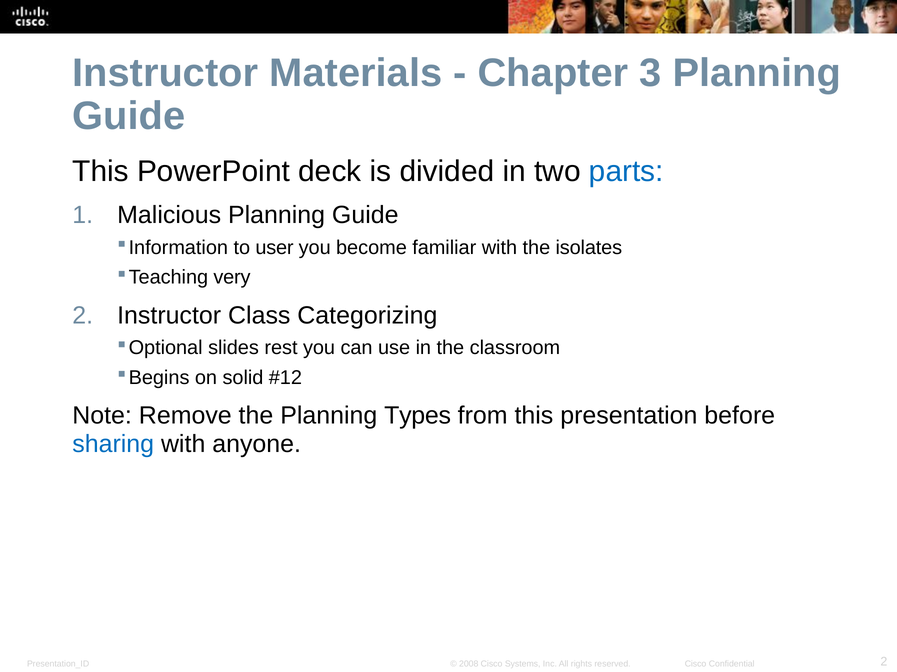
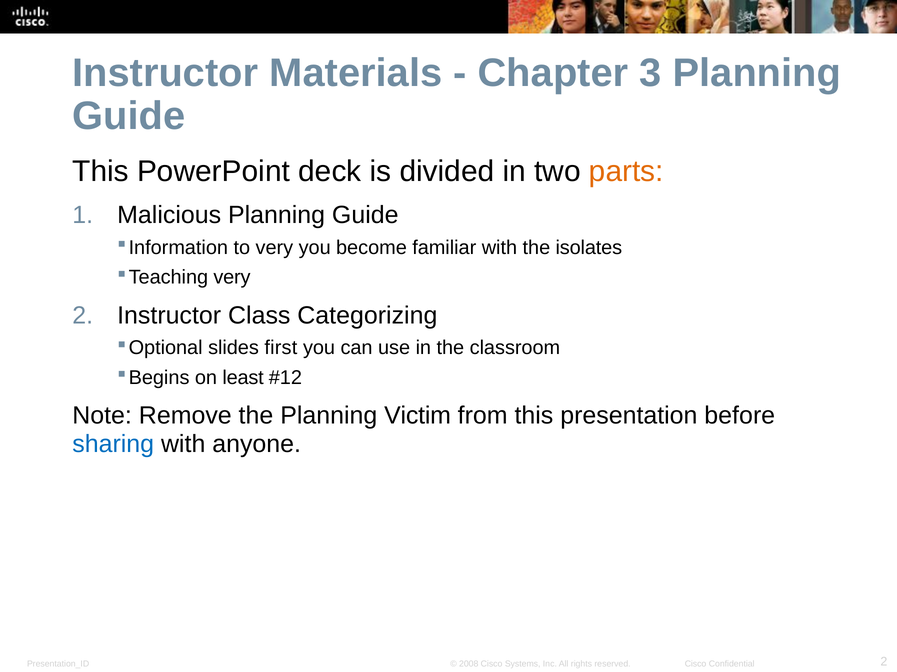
parts colour: blue -> orange
to user: user -> very
rest: rest -> first
solid: solid -> least
Types: Types -> Victim
